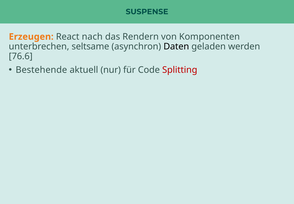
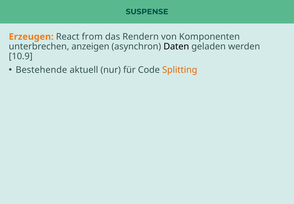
nach: nach -> from
seltsame: seltsame -> anzeigen
76.6: 76.6 -> 10.9
Splitting colour: red -> orange
